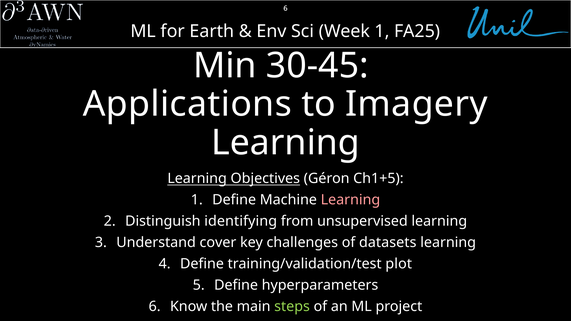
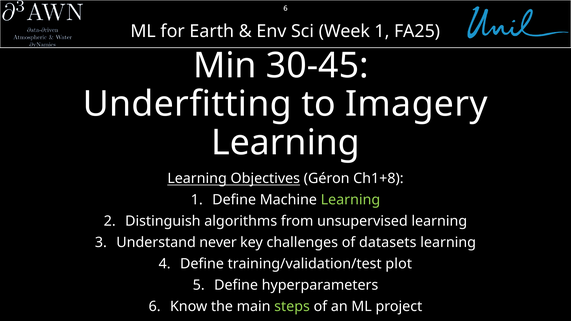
Applications: Applications -> Underfitting
Ch1+5: Ch1+5 -> Ch1+8
Learning at (350, 200) colour: pink -> light green
identifying: identifying -> algorithms
cover: cover -> never
